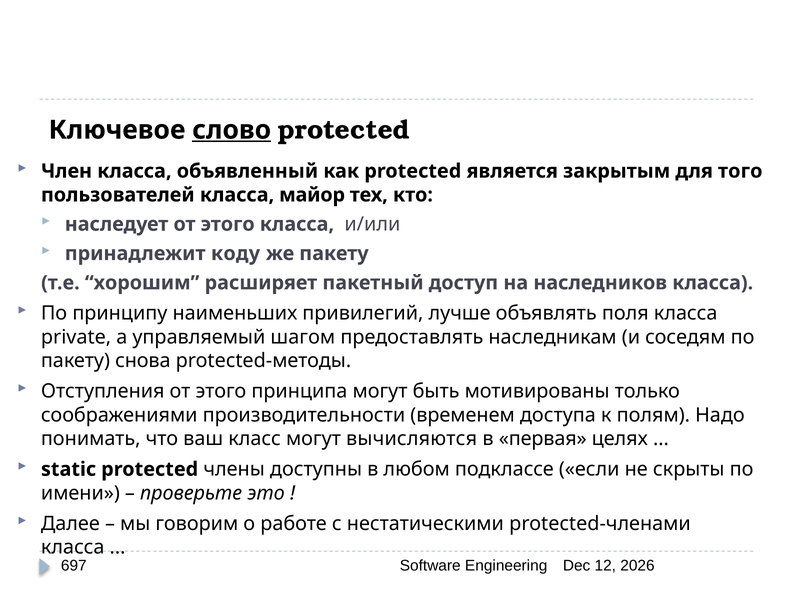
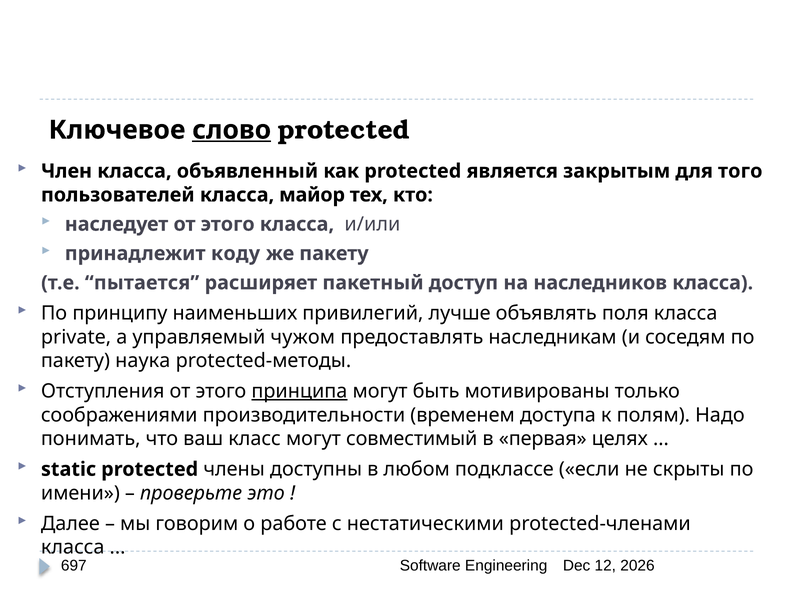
хорошим: хорошим -> пытается
шагом: шагом -> чужом
снова: снова -> наука
принципа underline: none -> present
вычисляются: вычисляются -> совместимый
